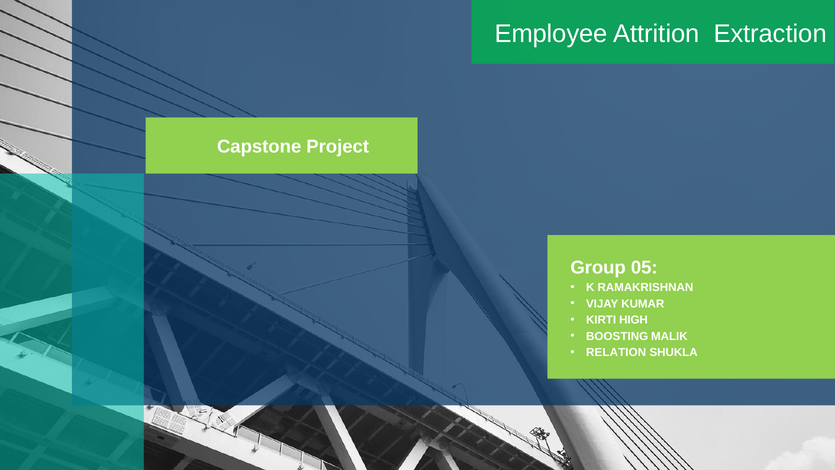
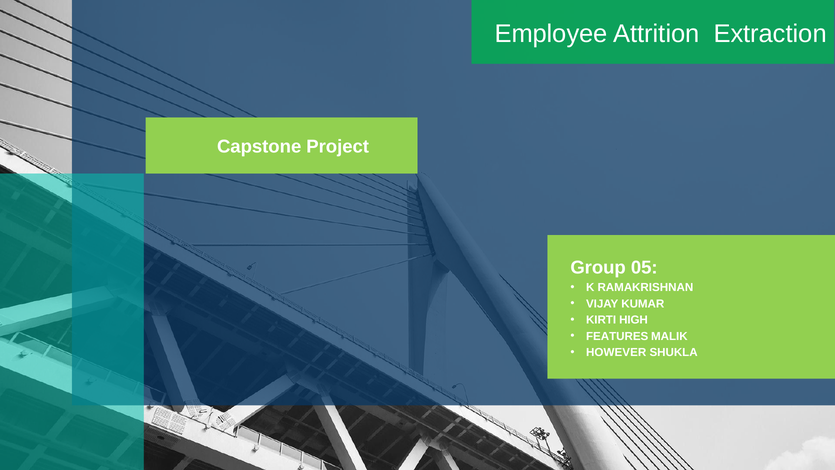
BOOSTING: BOOSTING -> FEATURES
RELATION: RELATION -> HOWEVER
